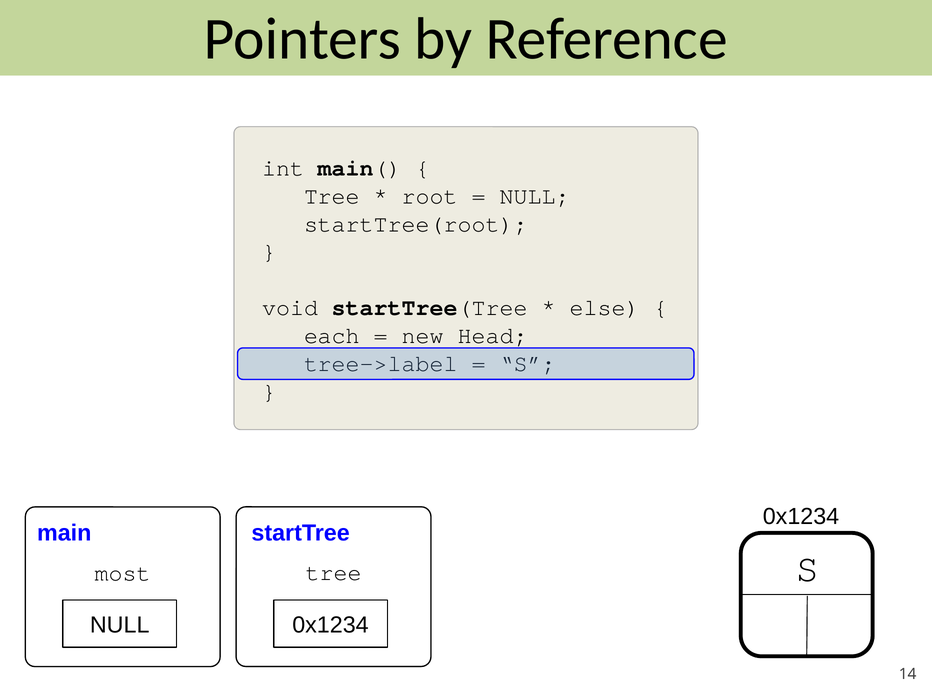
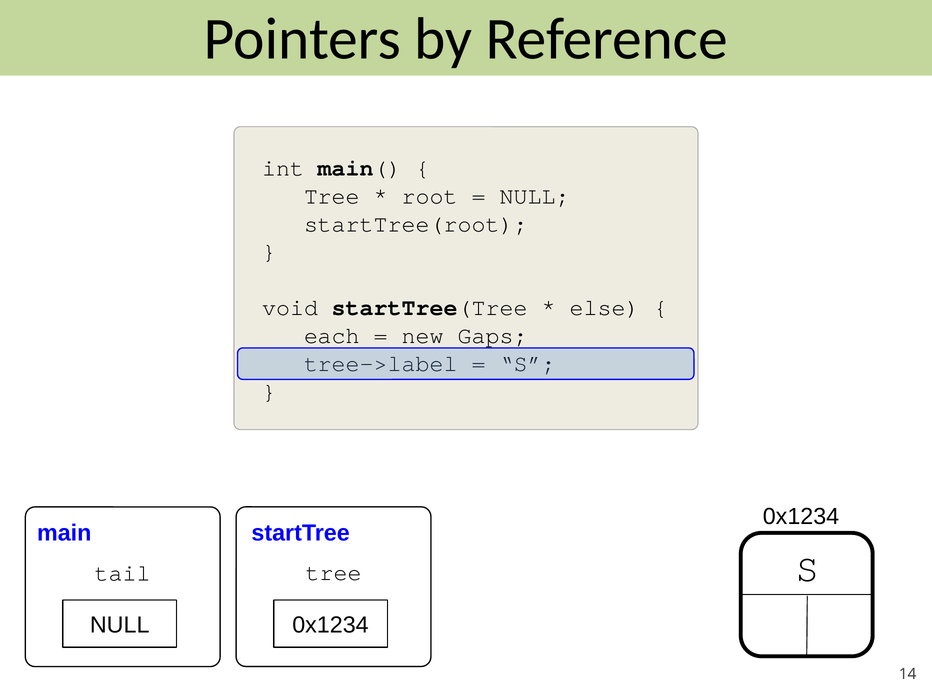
Head: Head -> Gaps
most: most -> tail
